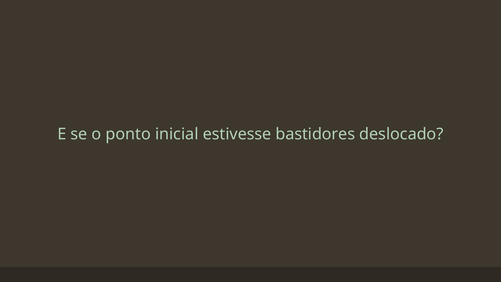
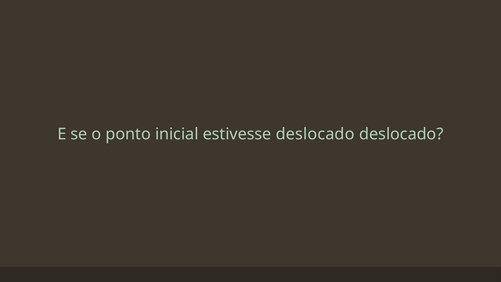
estivesse bastidores: bastidores -> deslocado
